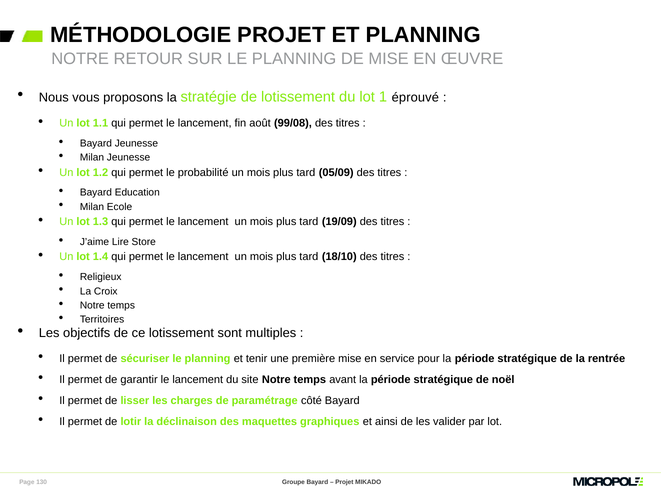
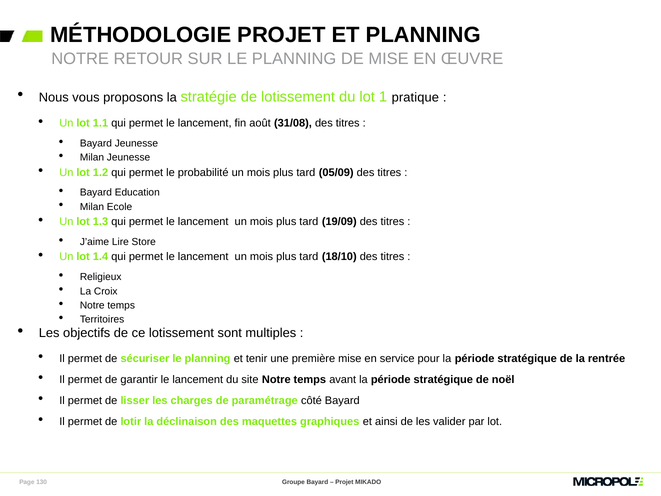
éprouvé: éprouvé -> pratique
99/08: 99/08 -> 31/08
